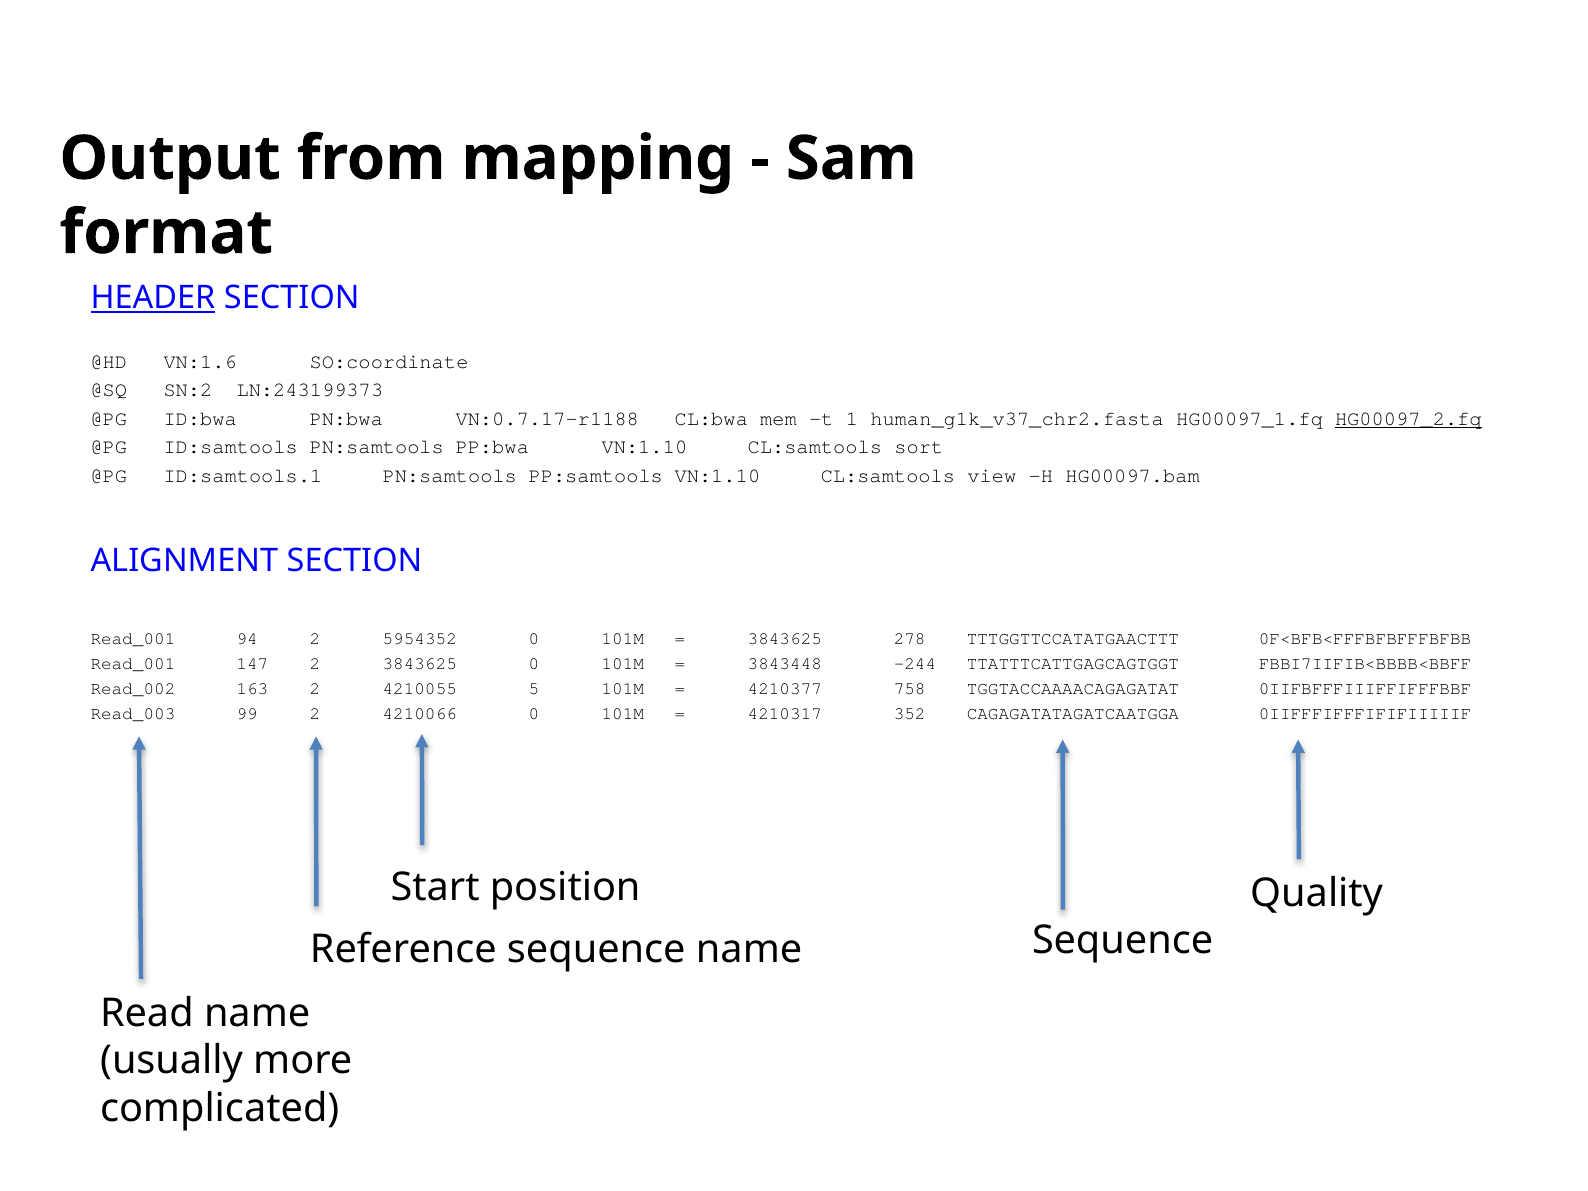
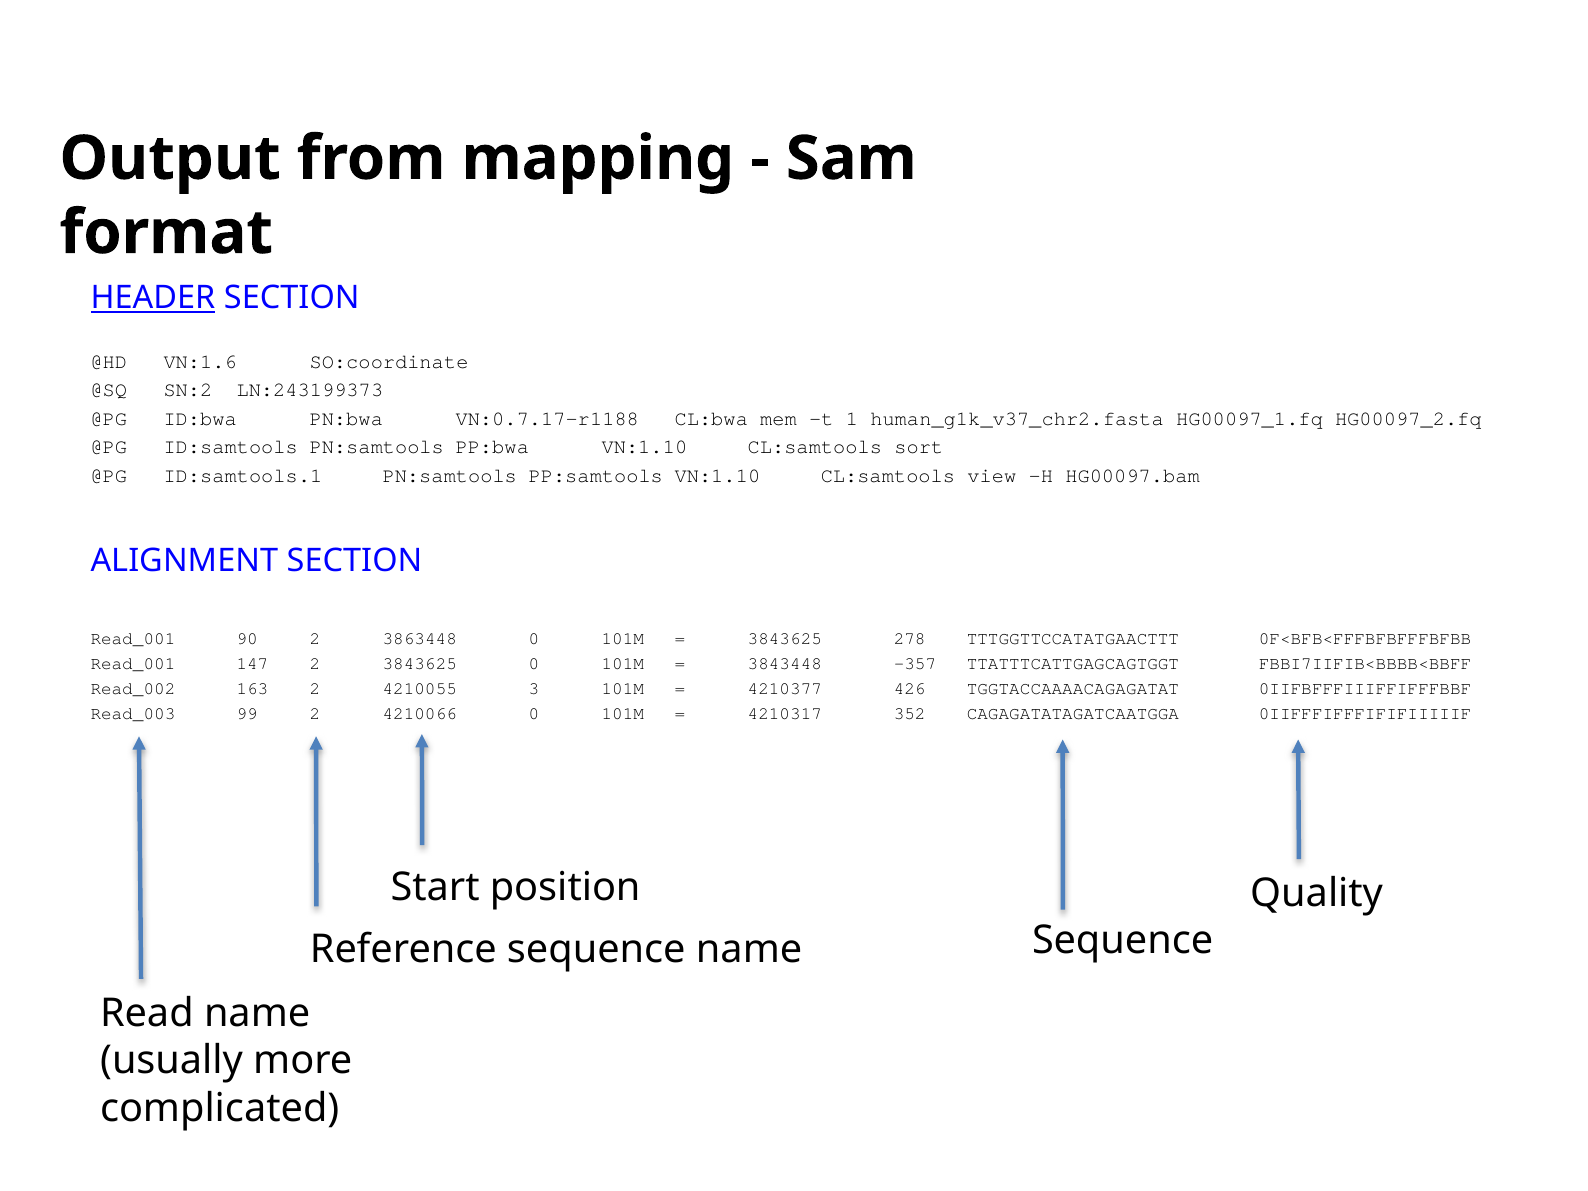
HG00097_2.fq underline: present -> none
94: 94 -> 90
5954352: 5954352 -> 3863448
-244: -244 -> -357
5: 5 -> 3
758: 758 -> 426
